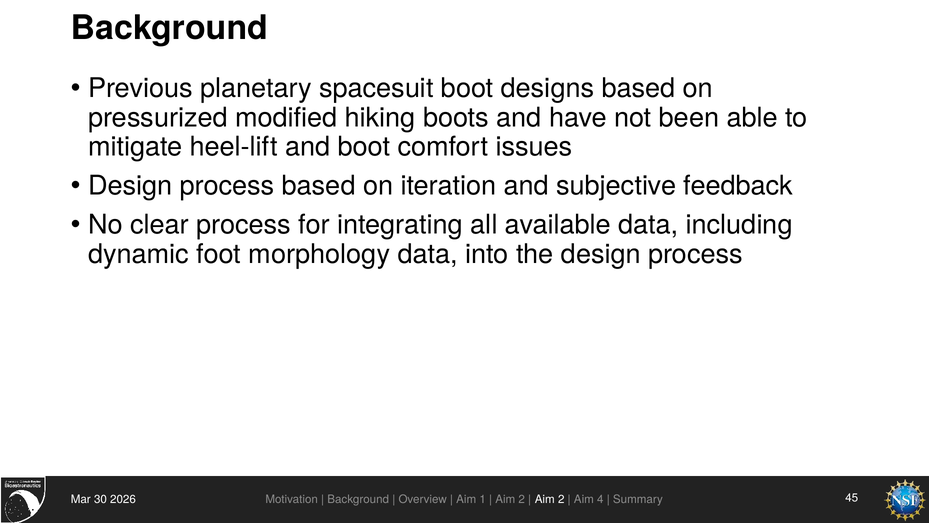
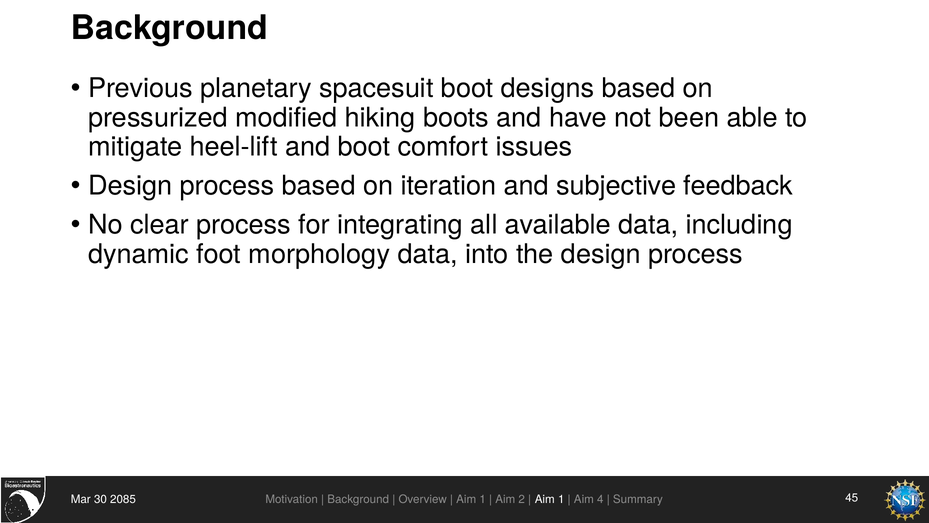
2026: 2026 -> 2085
2 at (561, 499): 2 -> 1
